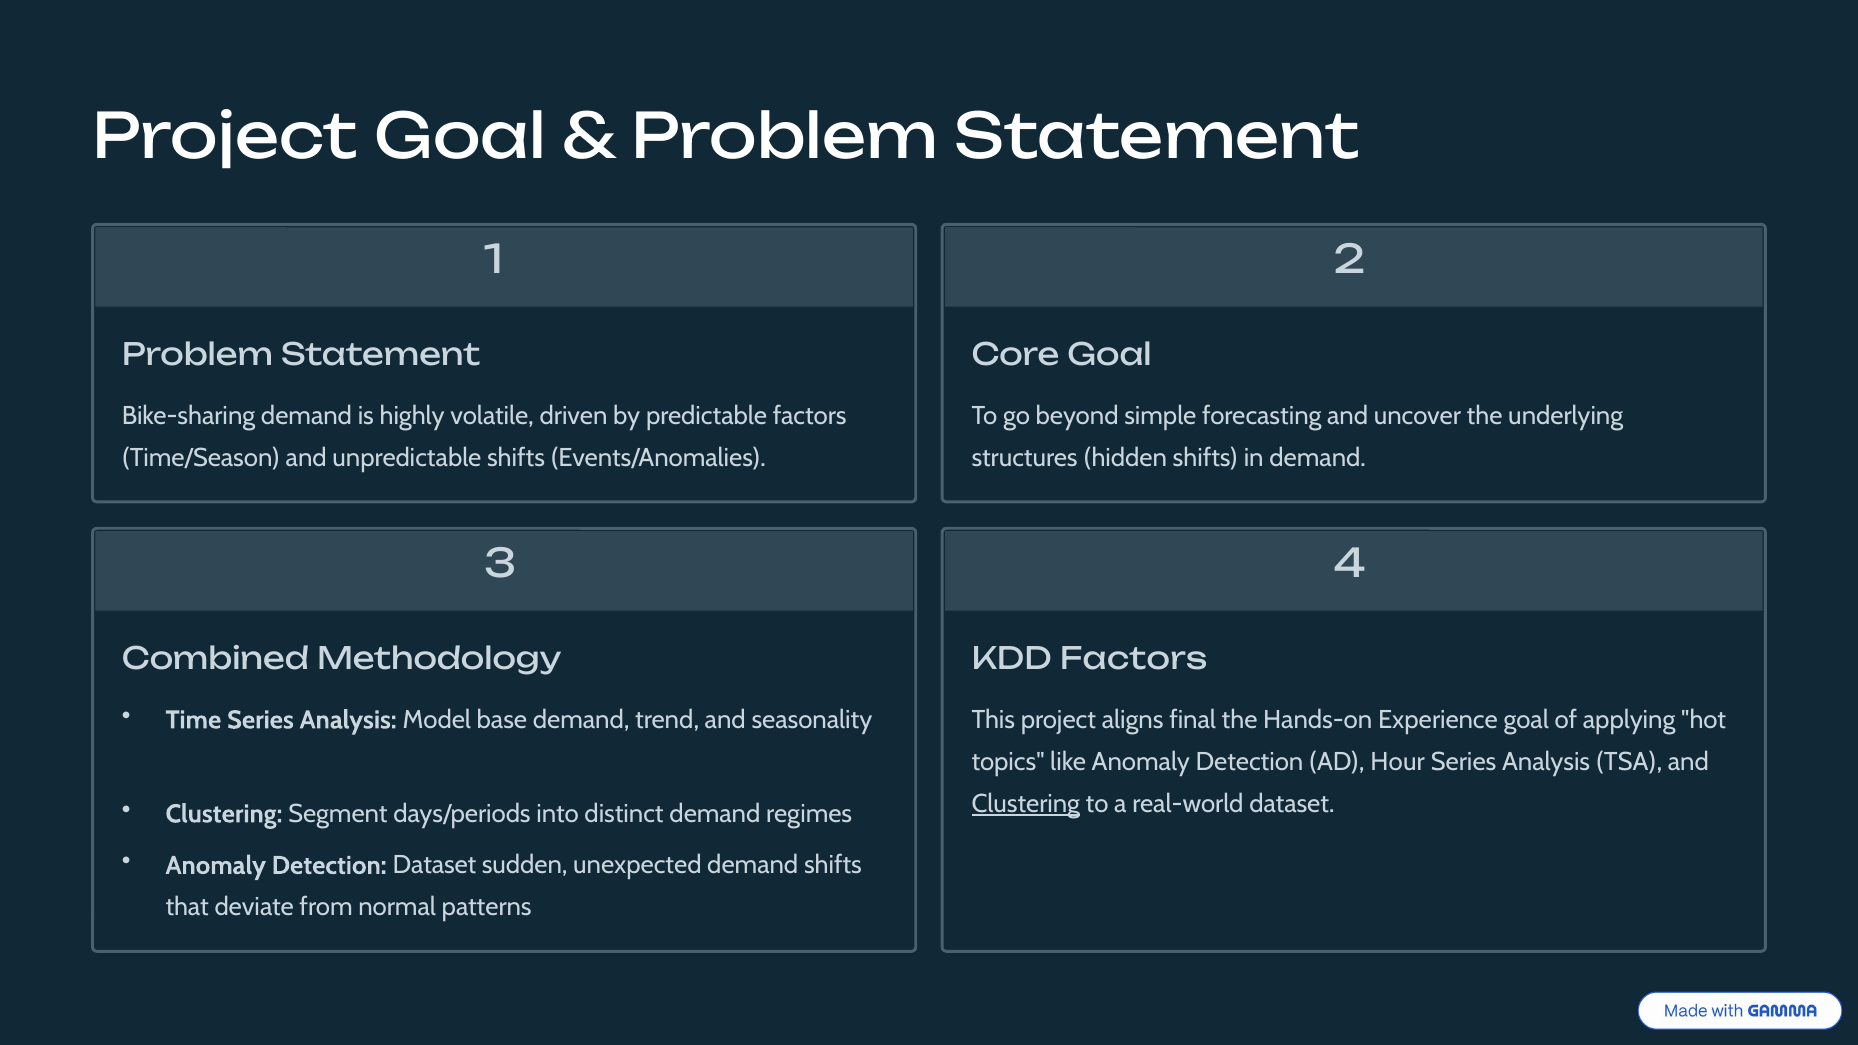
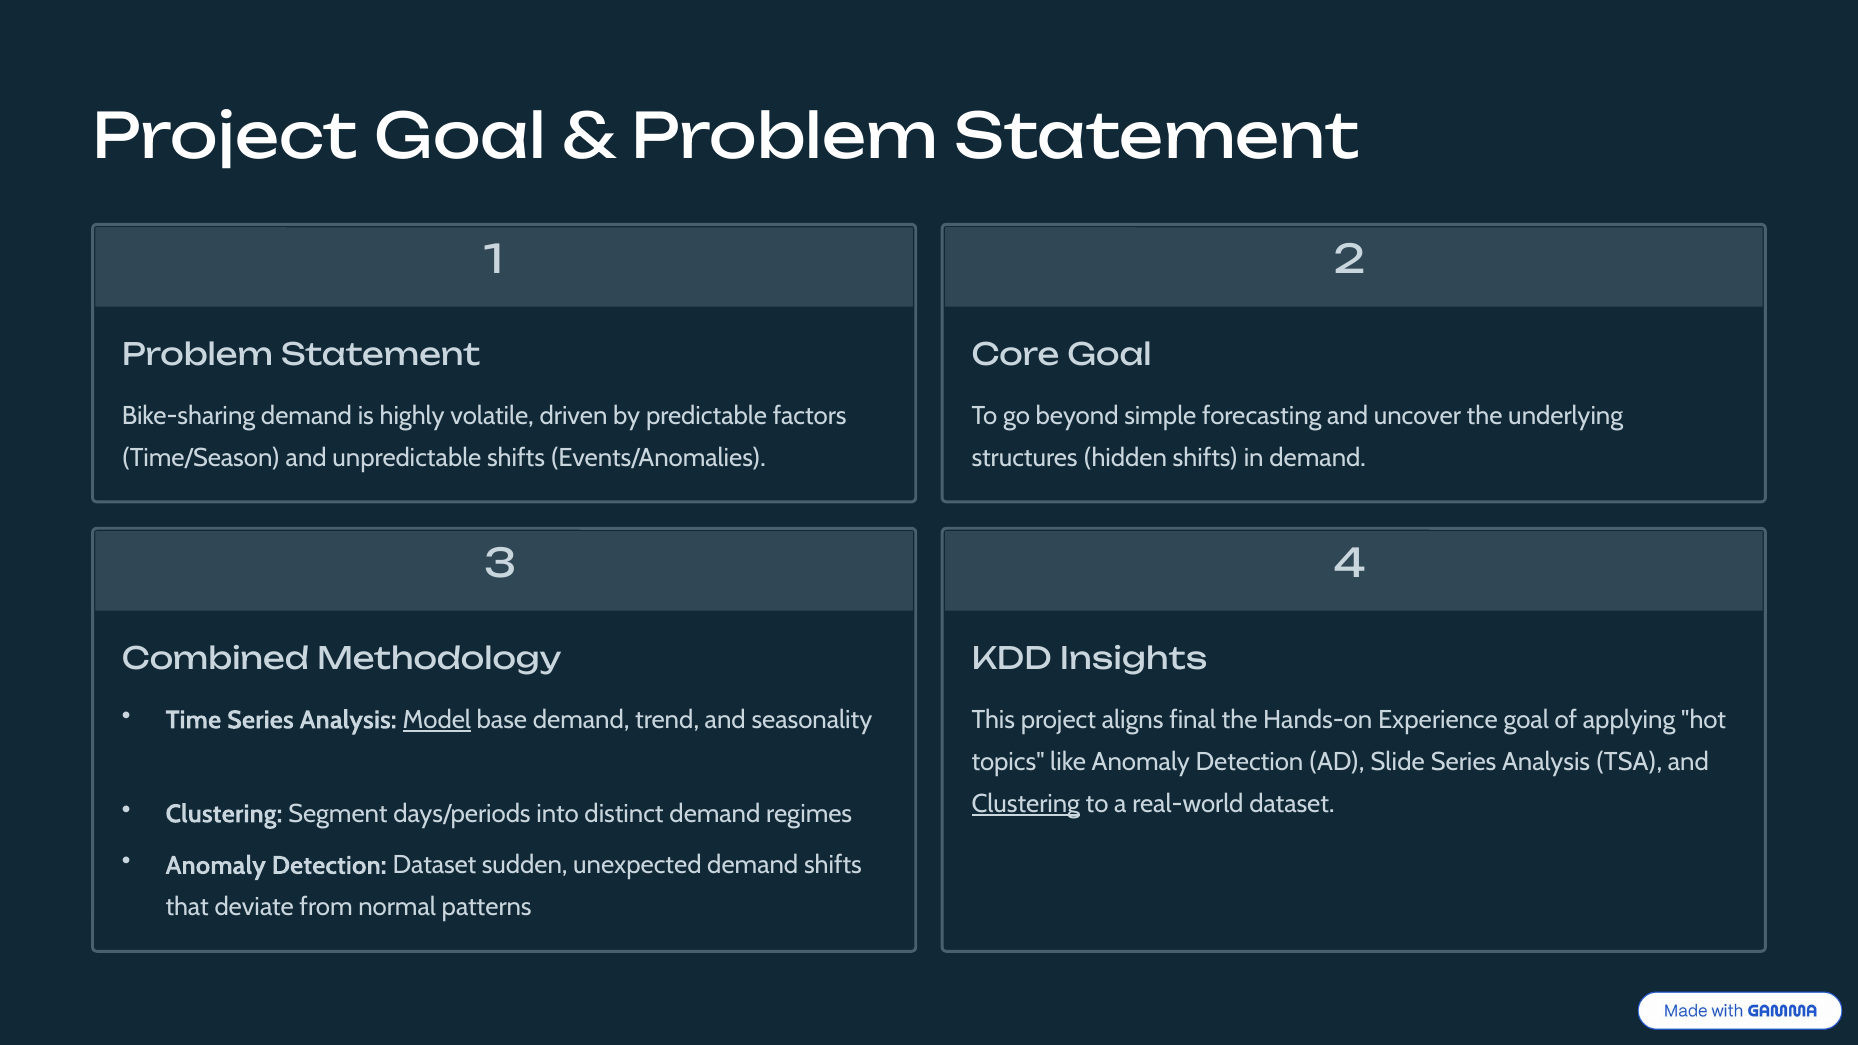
KDD Factors: Factors -> Insights
Model underline: none -> present
Hour: Hour -> Slide
